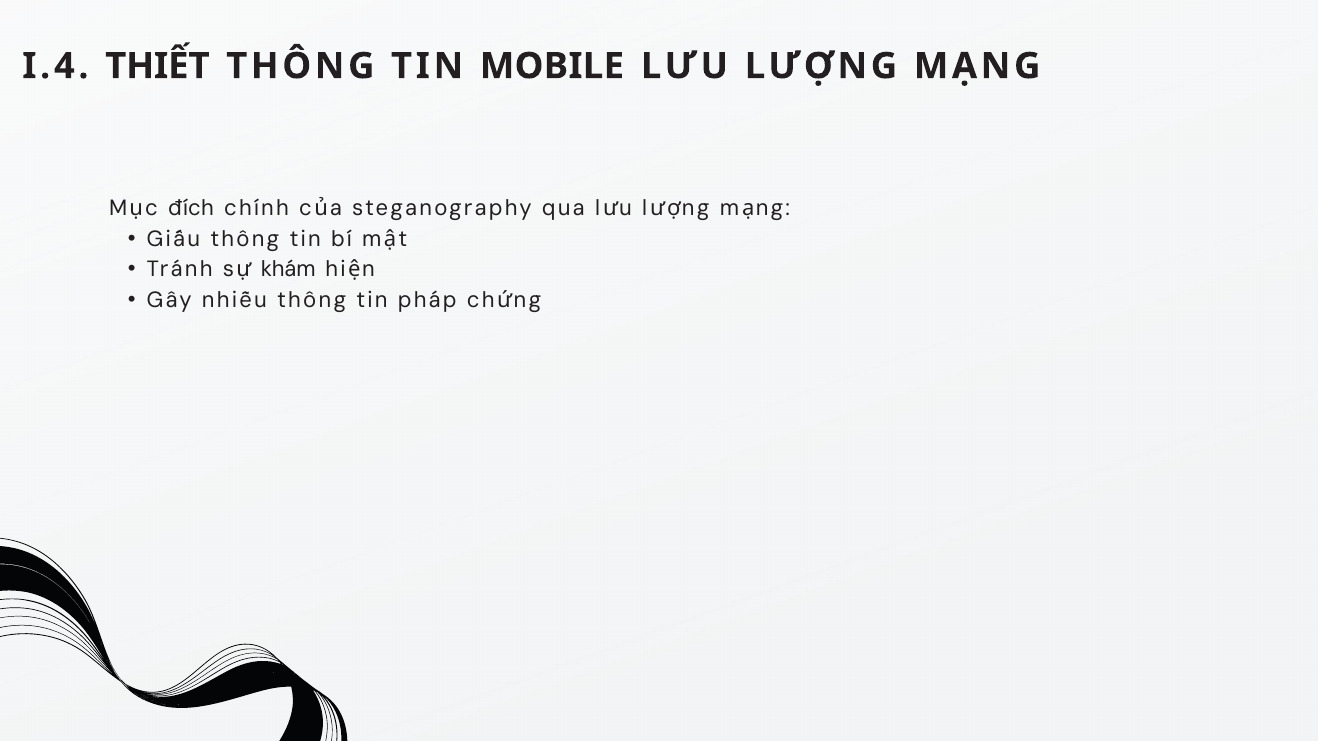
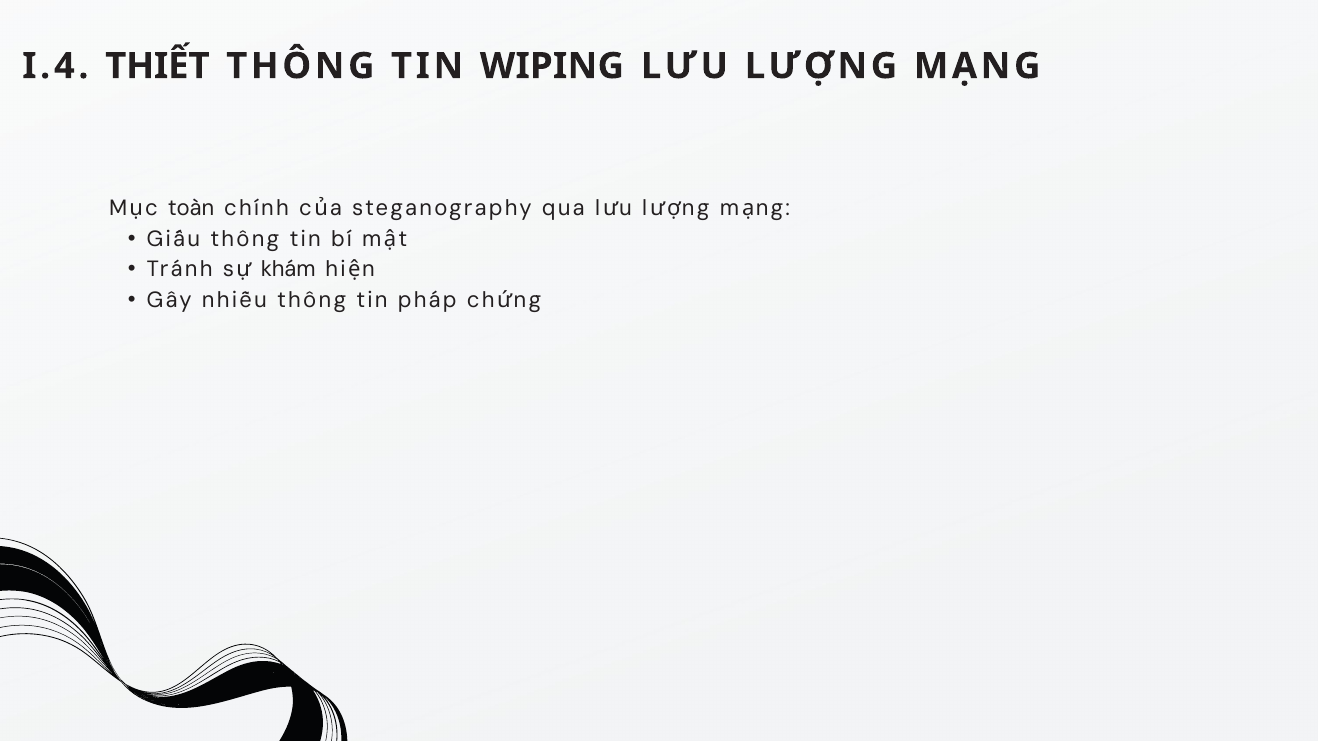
MOBILE: MOBILE -> WIPING
đích: đích -> toàn
